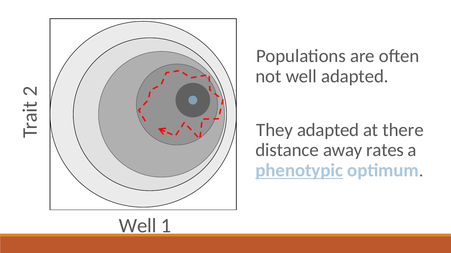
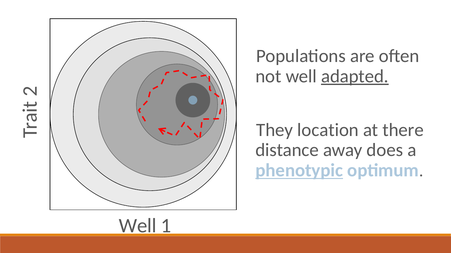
adapted at (355, 76) underline: none -> present
They adapted: adapted -> location
rates: rates -> does
